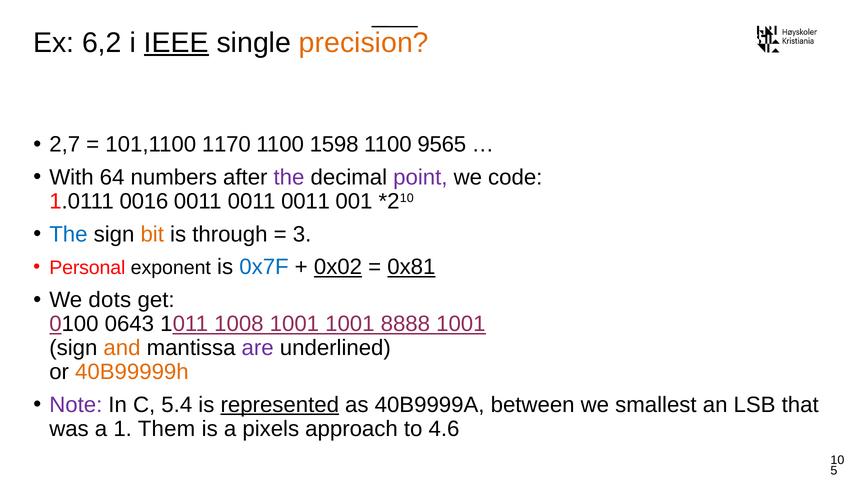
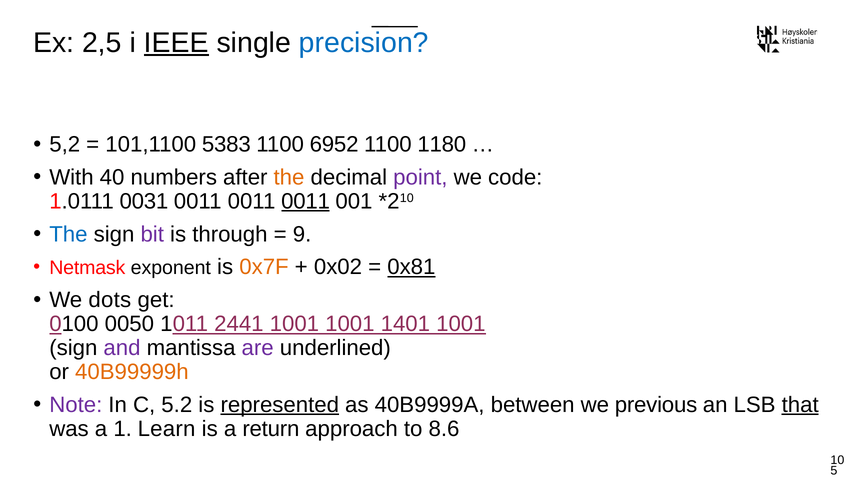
6,2: 6,2 -> 2,5
precision colour: orange -> blue
2,7: 2,7 -> 5,2
1170: 1170 -> 5383
1598: 1598 -> 6952
9565: 9565 -> 1180
64: 64 -> 40
the at (289, 177) colour: purple -> orange
0016: 0016 -> 0031
0011 at (306, 201) underline: none -> present
bit colour: orange -> purple
3: 3 -> 9
Personal: Personal -> Netmask
0x7F colour: blue -> orange
0x02 underline: present -> none
0643: 0643 -> 0050
1008: 1008 -> 2441
8888: 8888 -> 1401
and colour: orange -> purple
5.4: 5.4 -> 5.2
smallest: smallest -> previous
that underline: none -> present
Them: Them -> Learn
pixels: pixels -> return
4.6: 4.6 -> 8.6
